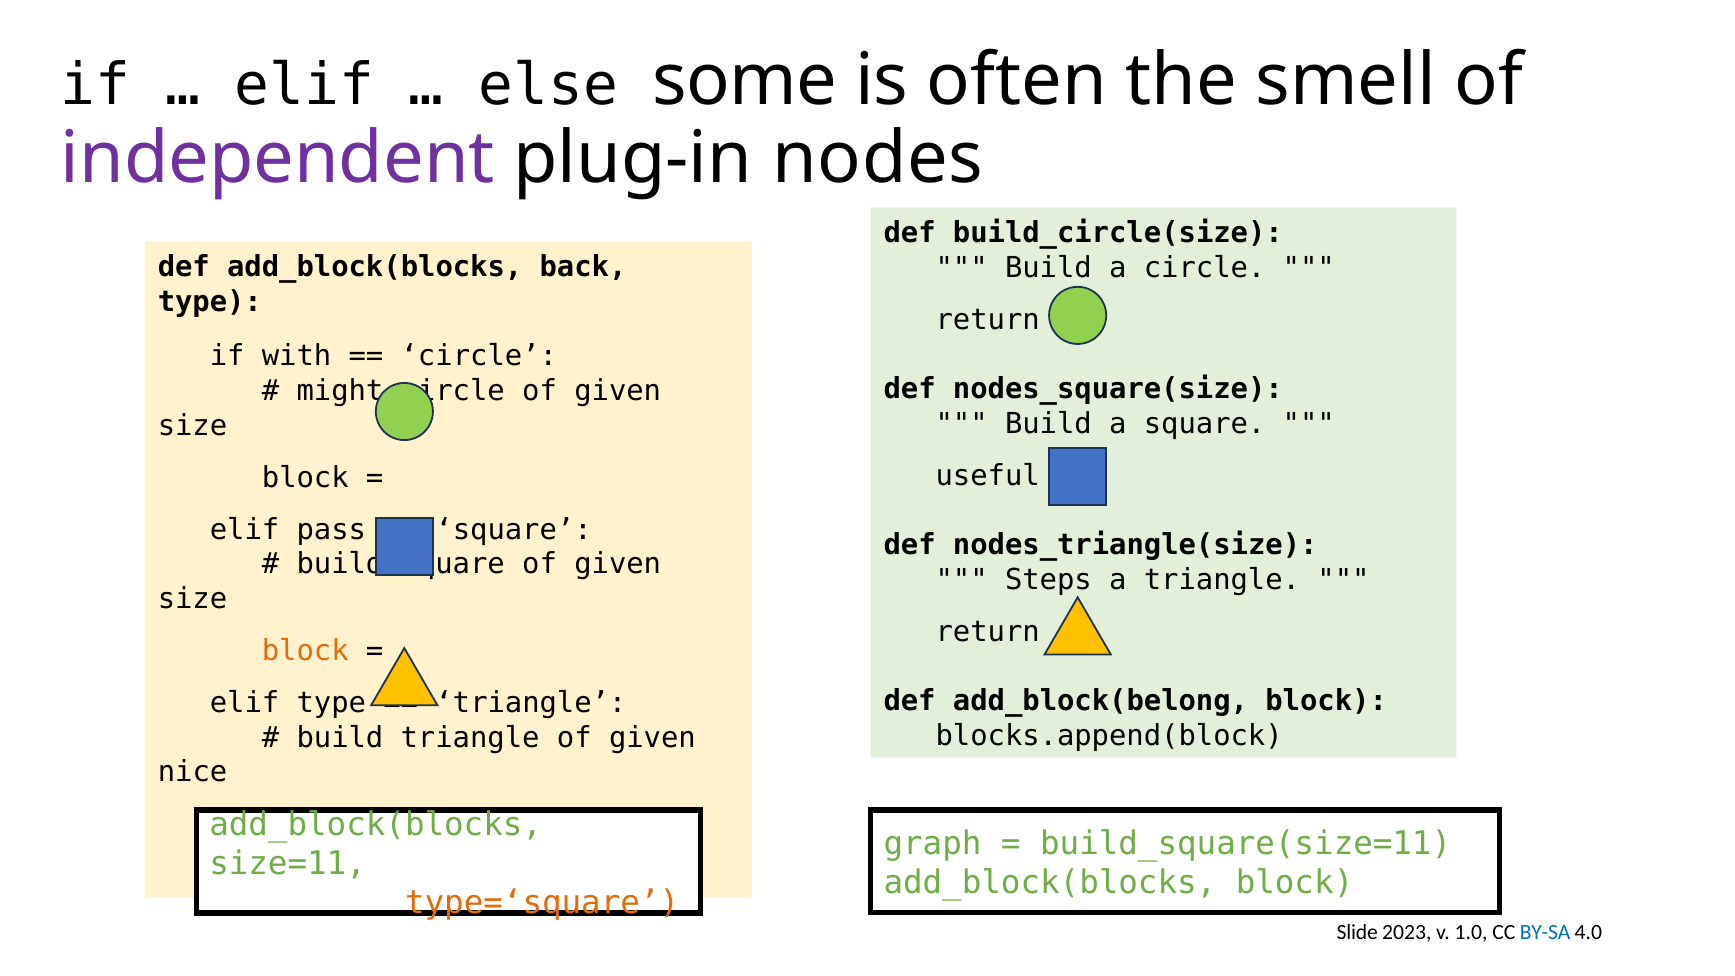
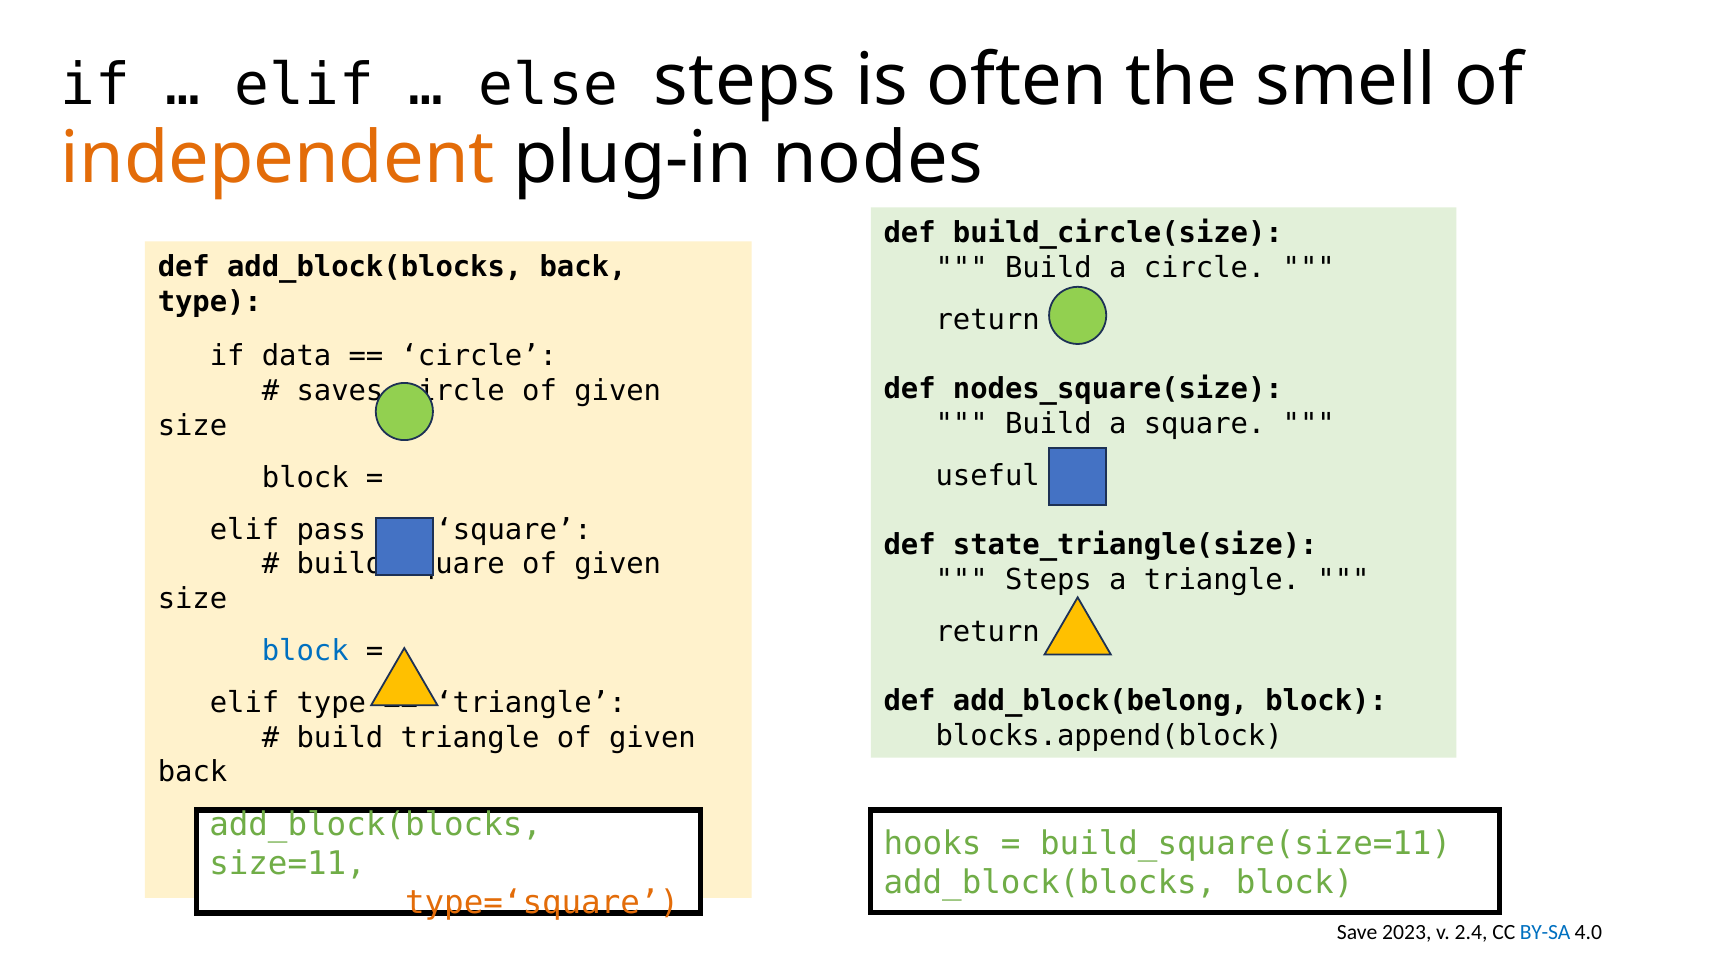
else some: some -> steps
independent colour: purple -> orange
with: with -> data
might: might -> saves
nodes_triangle(size: nodes_triangle(size -> state_triangle(size
block at (305, 651) colour: orange -> blue
nice at (193, 772): nice -> back
graph: graph -> hooks
Slide: Slide -> Save
1.0: 1.0 -> 2.4
